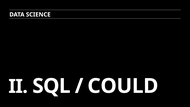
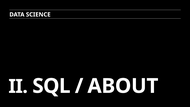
COULD: COULD -> ABOUT
